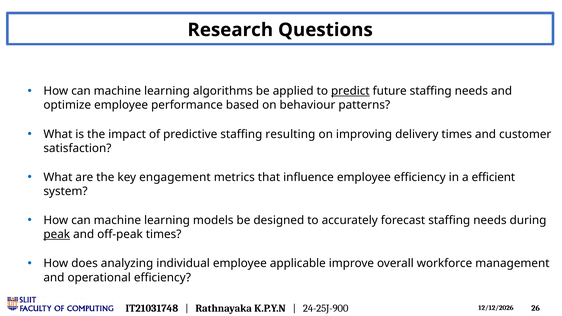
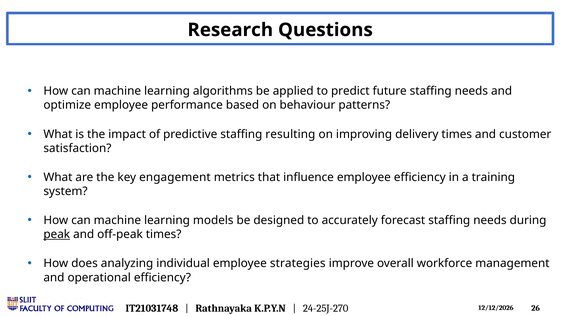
predict underline: present -> none
efficient: efficient -> training
applicable: applicable -> strategies
24-25J-900: 24-25J-900 -> 24-25J-270
